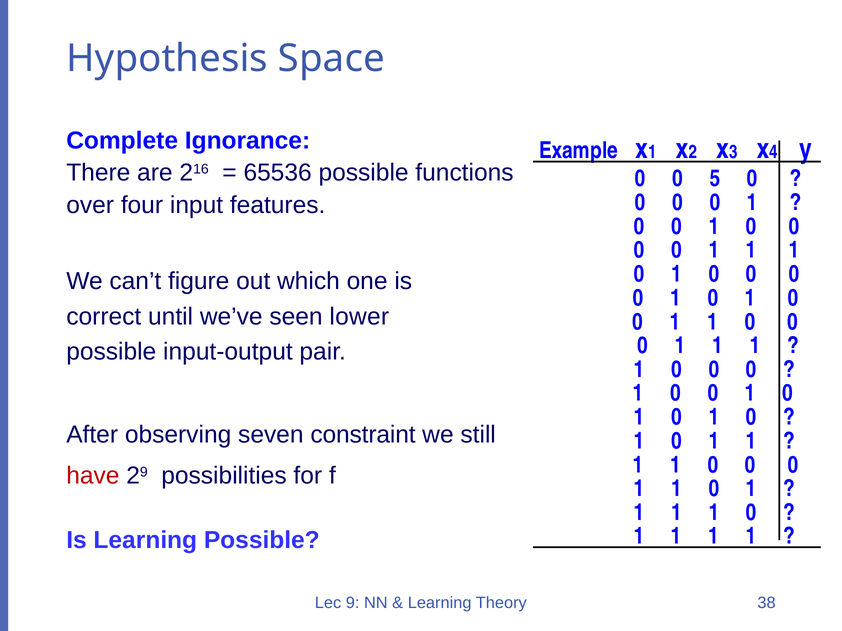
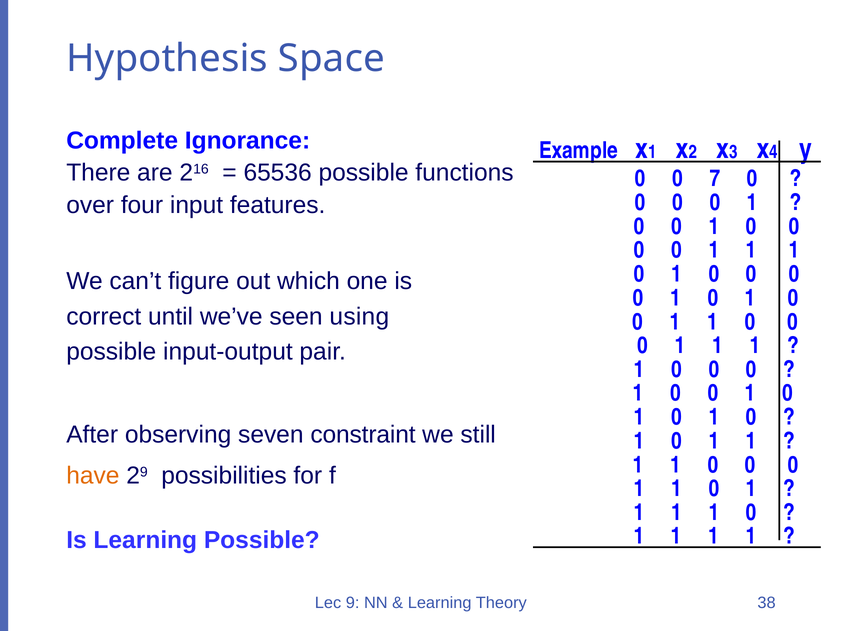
5: 5 -> 7
lower: lower -> using
have colour: red -> orange
